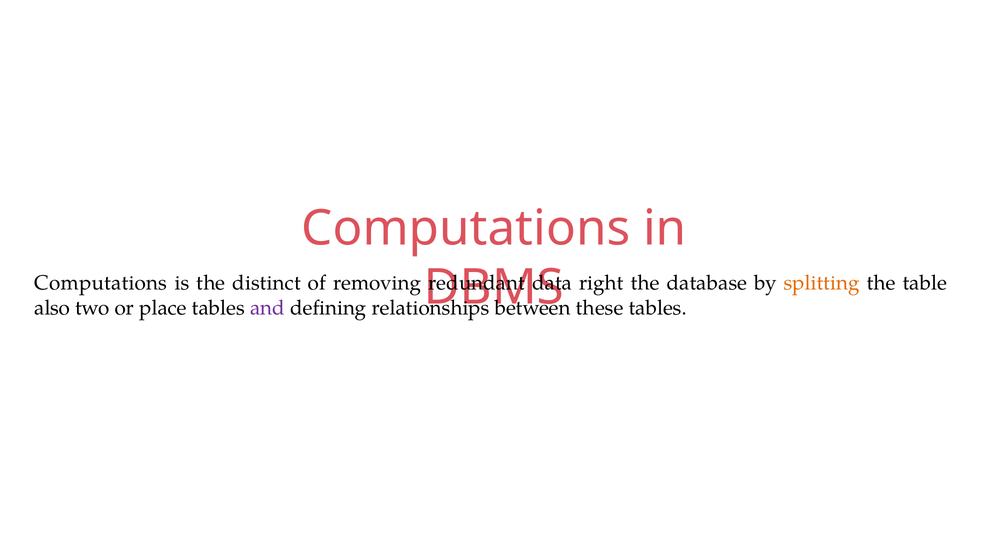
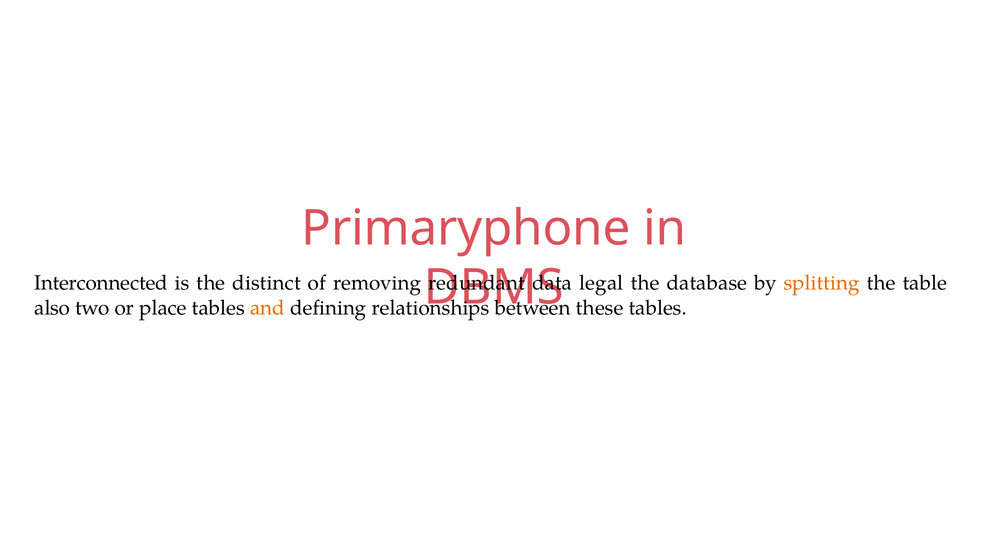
Computations at (466, 228): Computations -> Primaryphone
Computations at (101, 283): Computations -> Interconnected
right: right -> legal
and colour: purple -> orange
